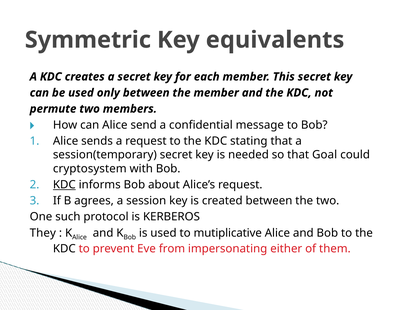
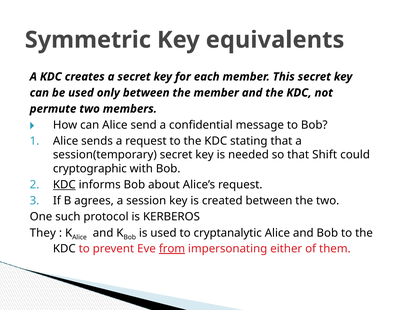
Goal: Goal -> Shift
cryptosystem: cryptosystem -> cryptographic
mutiplicative: mutiplicative -> cryptanalytic
from underline: none -> present
